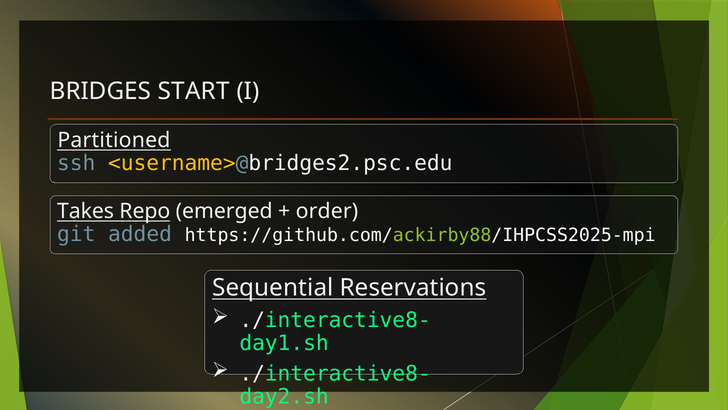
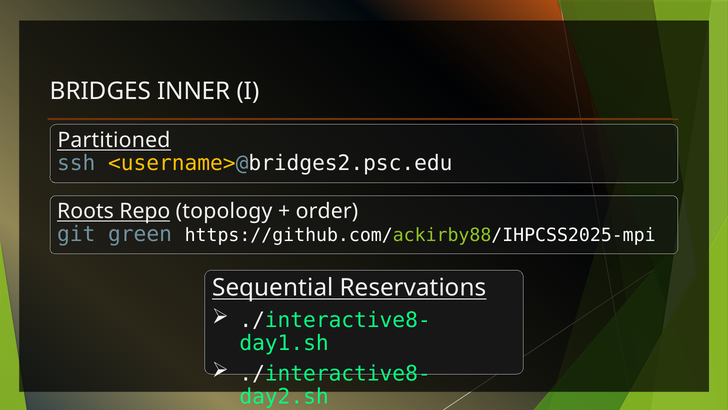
START: START -> INNER
Takes: Takes -> Roots
emerged: emerged -> topology
added: added -> green
